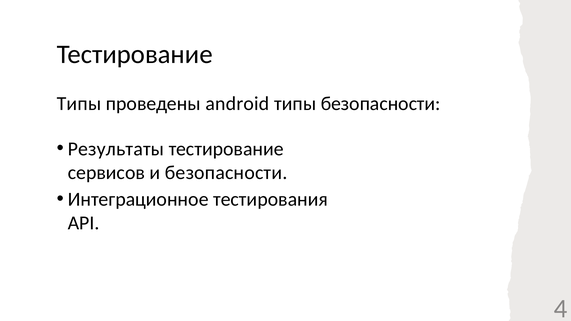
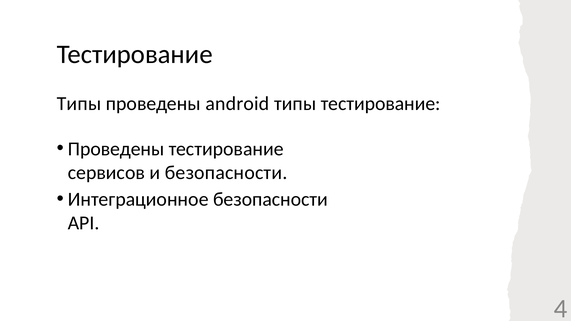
типы безопасности: безопасности -> тестирование
Результаты at (116, 149): Результаты -> Проведены
Интеграционное тестирования: тестирования -> безопасности
